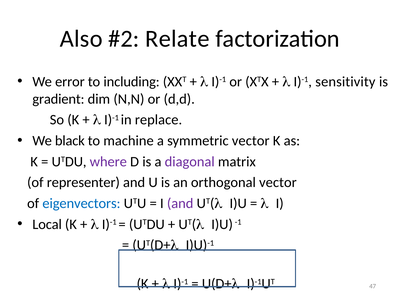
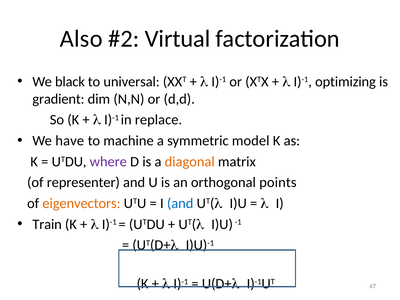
Relate: Relate -> Virtual
error: error -> black
including: including -> universal
sensitivity: sensitivity -> optimizing
black: black -> have
symmetric vector: vector -> model
diagonal colour: purple -> orange
orthogonal vector: vector -> points
eigenvectors colour: blue -> orange
and at (180, 203) colour: purple -> blue
Local: Local -> Train
